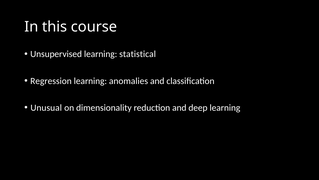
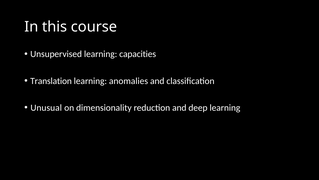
statistical: statistical -> capacities
Regression: Regression -> Translation
